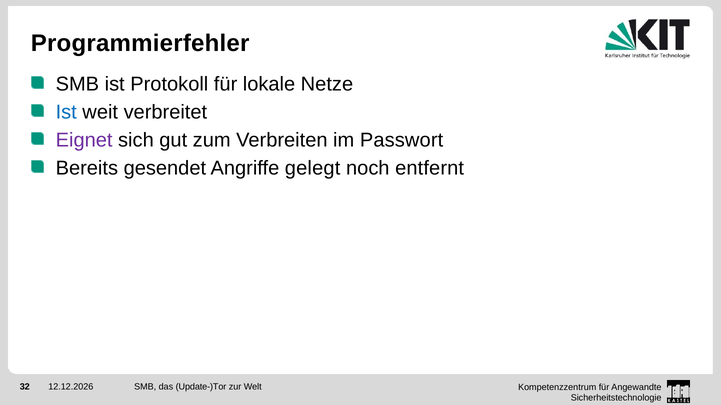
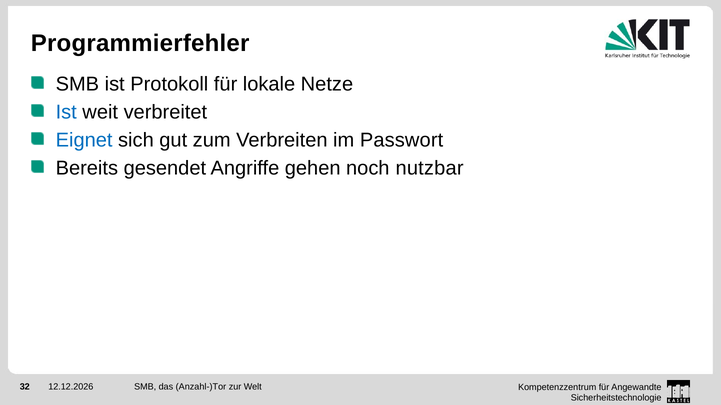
Eignet colour: purple -> blue
gelegt: gelegt -> gehen
entfernt: entfernt -> nutzbar
Update-)Tor: Update-)Tor -> Anzahl-)Tor
